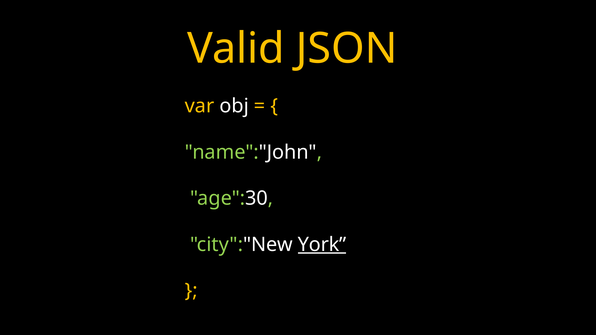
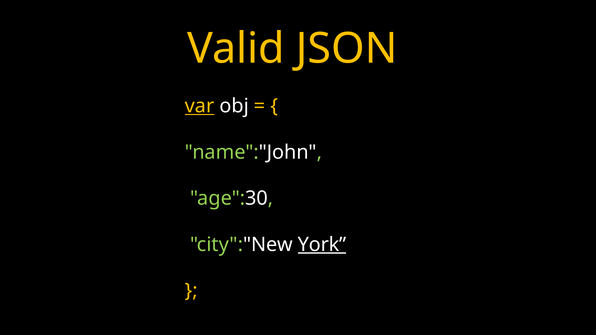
var underline: none -> present
